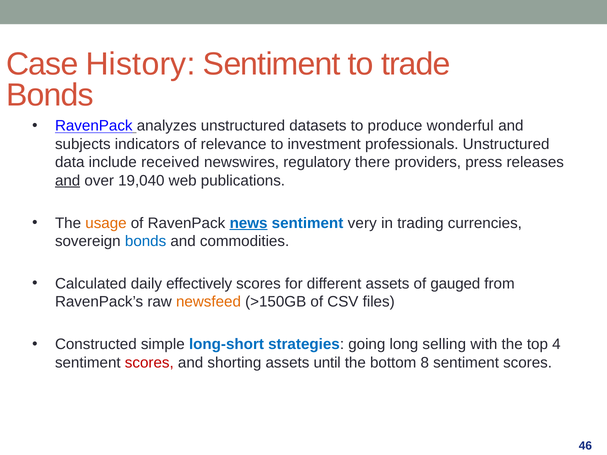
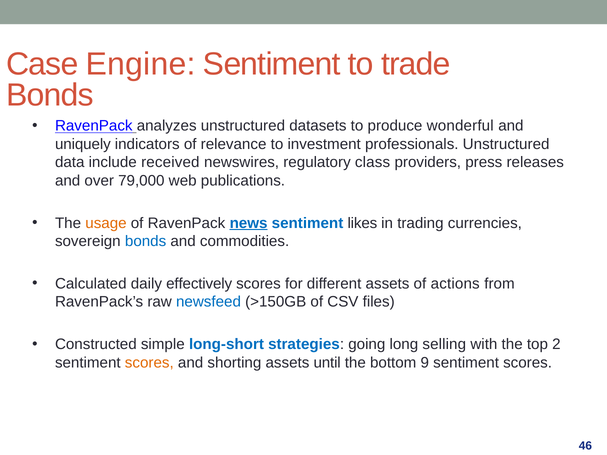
History: History -> Engine
subjects: subjects -> uniquely
there: there -> class
and at (68, 181) underline: present -> none
19,040: 19,040 -> 79,000
very: very -> likes
gauged: gauged -> actions
newsfeed colour: orange -> blue
4: 4 -> 2
scores at (149, 363) colour: red -> orange
8: 8 -> 9
